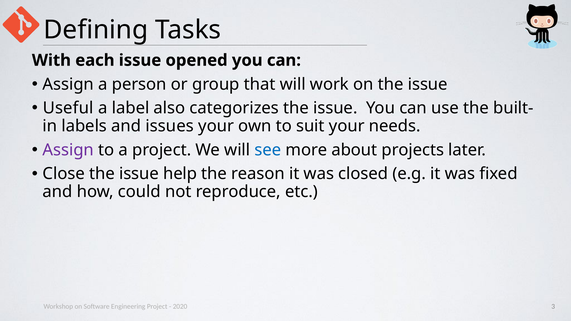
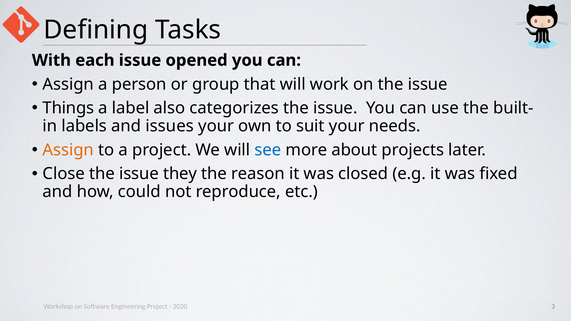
Useful: Useful -> Things
Assign at (68, 150) colour: purple -> orange
help: help -> they
